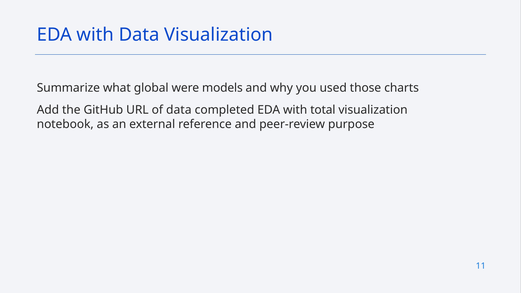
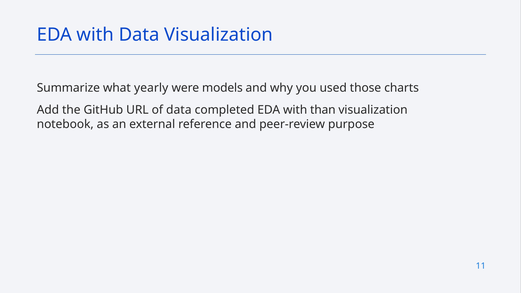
global: global -> yearly
total: total -> than
